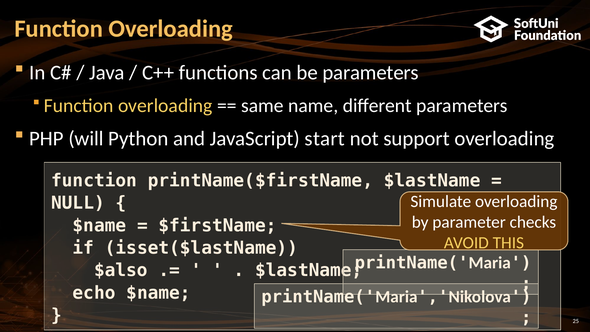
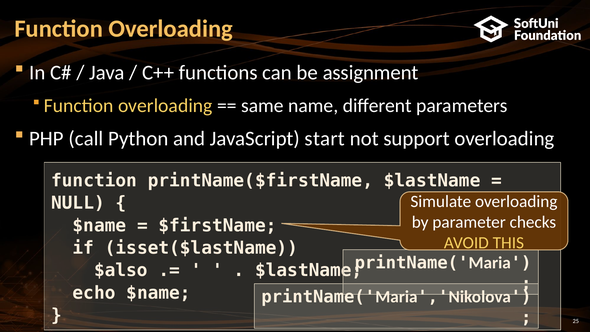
be parameters: parameters -> assignment
will: will -> call
